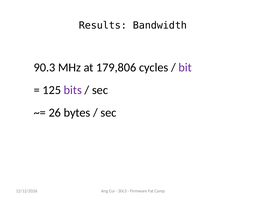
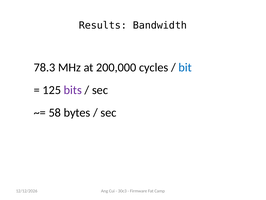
90.3: 90.3 -> 78.3
179,806: 179,806 -> 200,000
bit colour: purple -> blue
26: 26 -> 58
